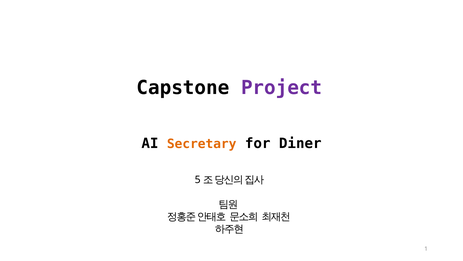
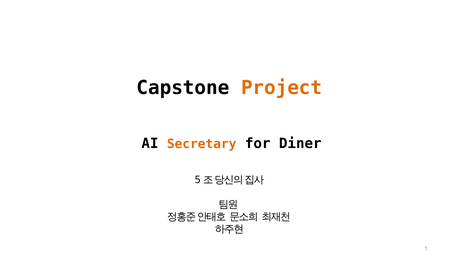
Project colour: purple -> orange
